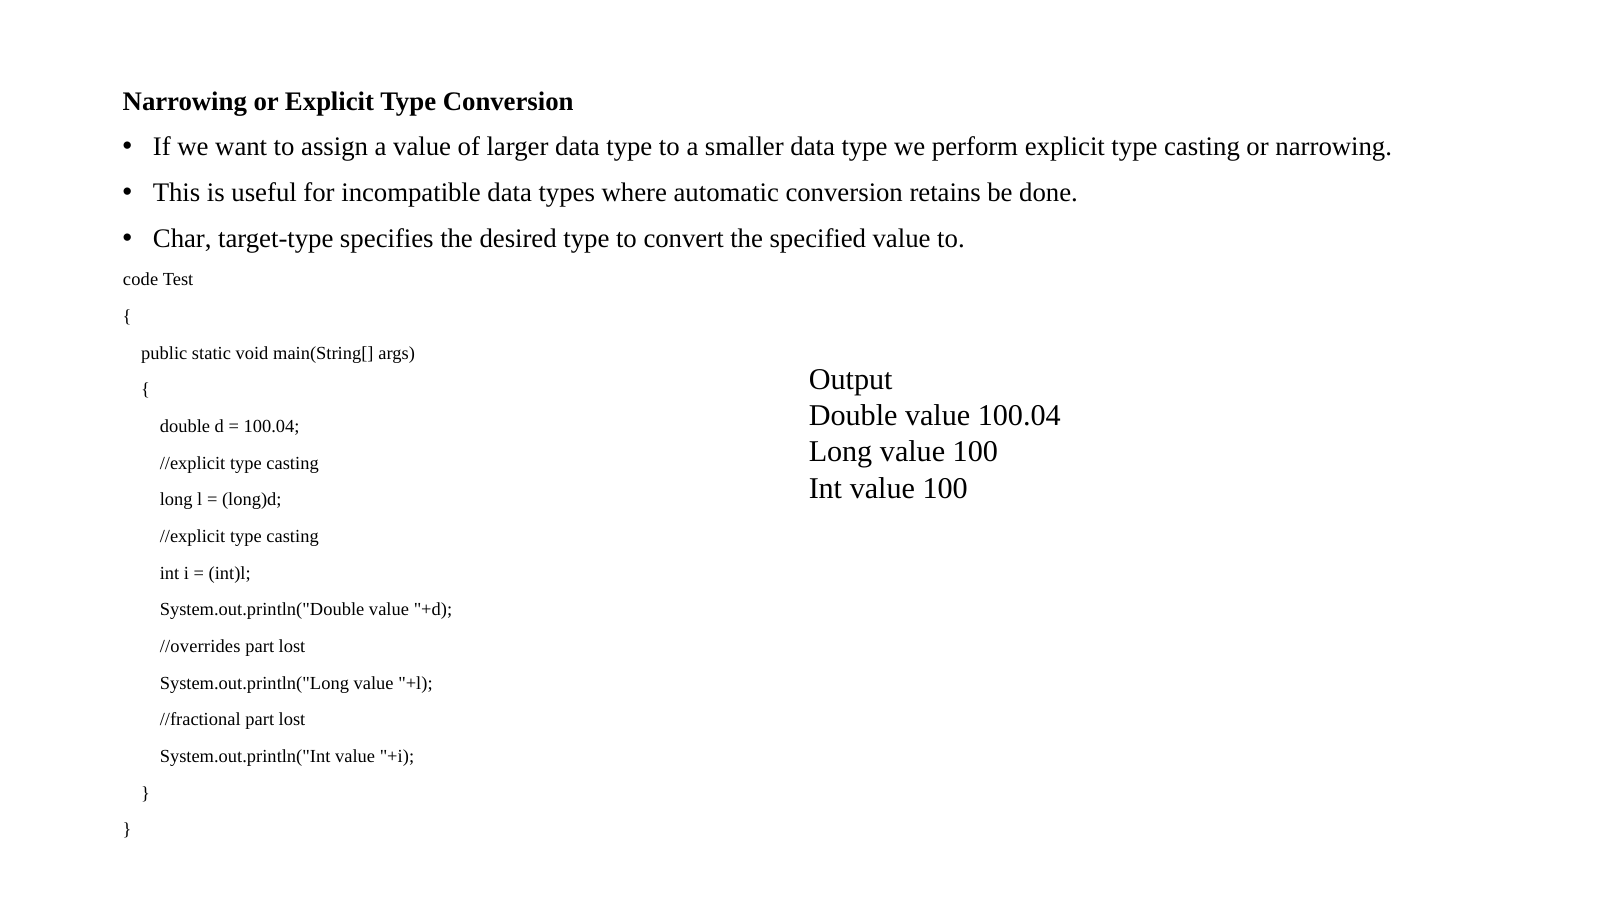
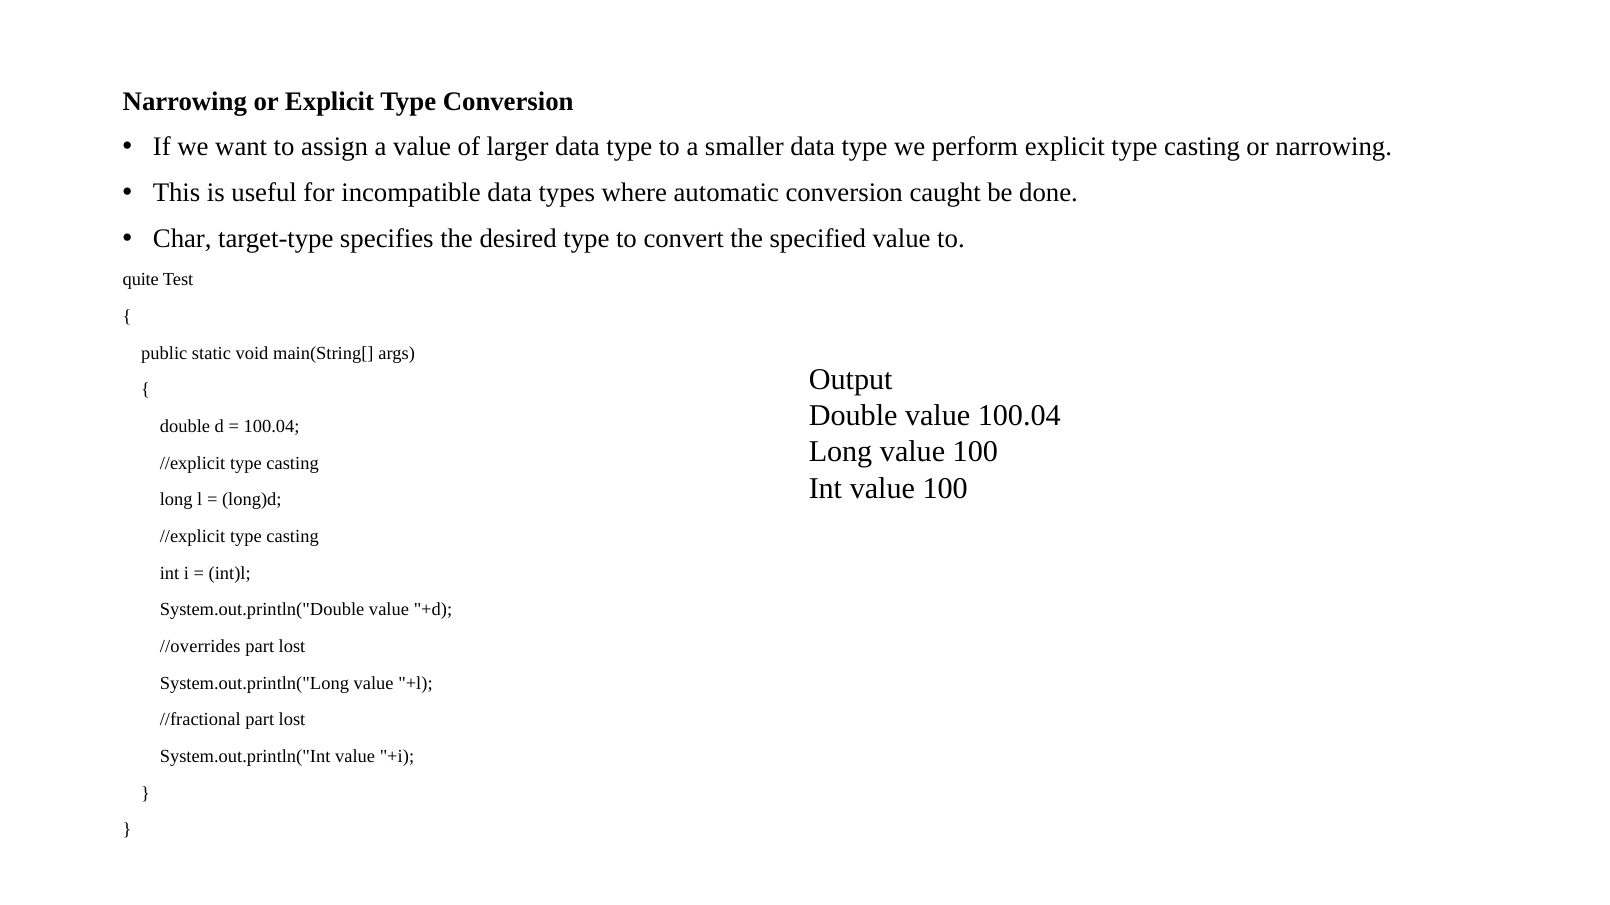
retains: retains -> caught
code: code -> quite
